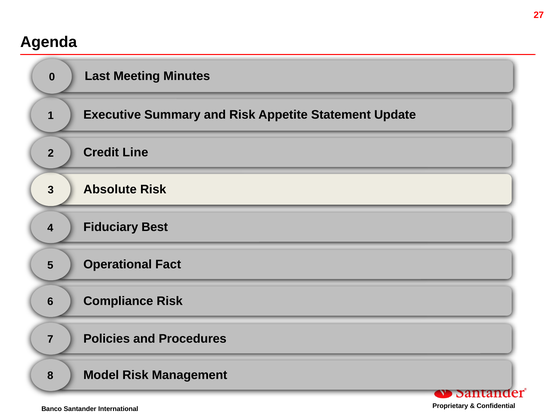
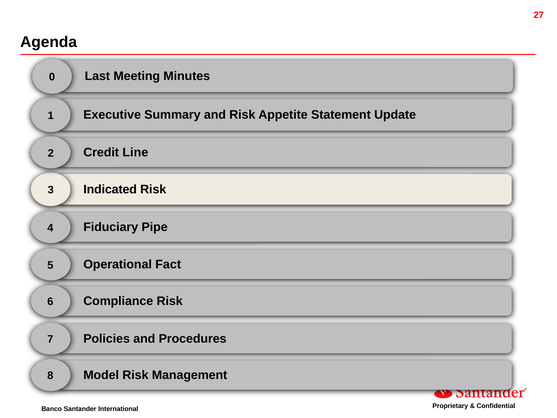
Absolute: Absolute -> Indicated
Best: Best -> Pipe
